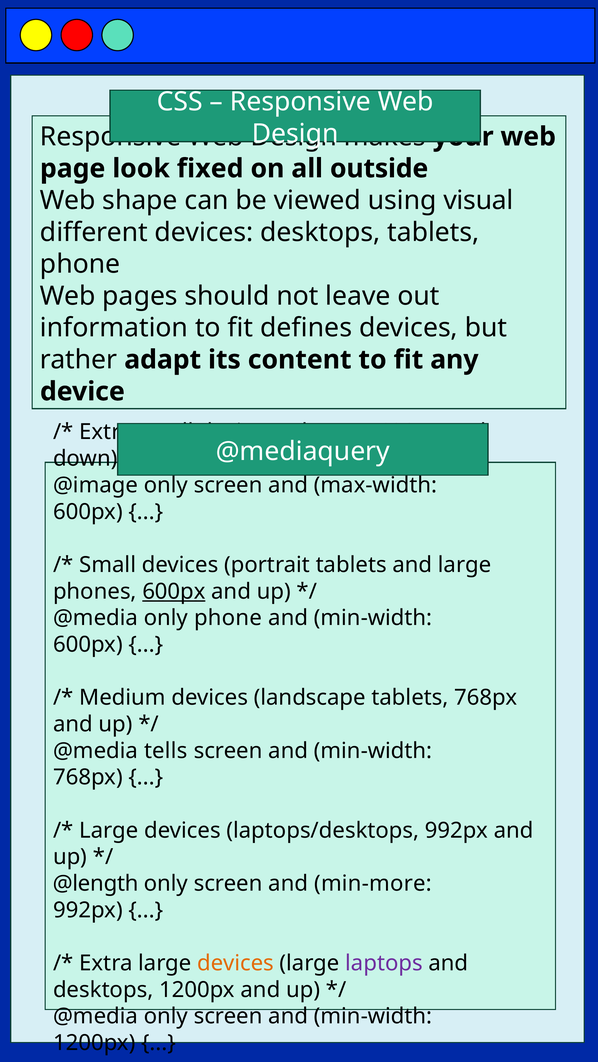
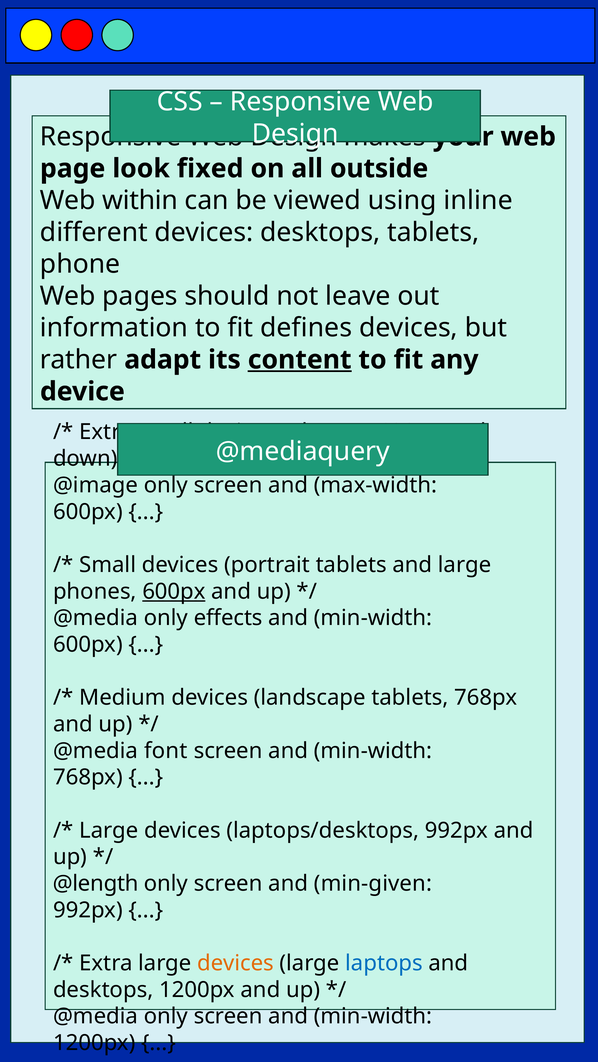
shape: shape -> within
visual: visual -> inline
content underline: none -> present
only phone: phone -> effects
tells: tells -> font
min-more: min-more -> min-given
laptops colour: purple -> blue
